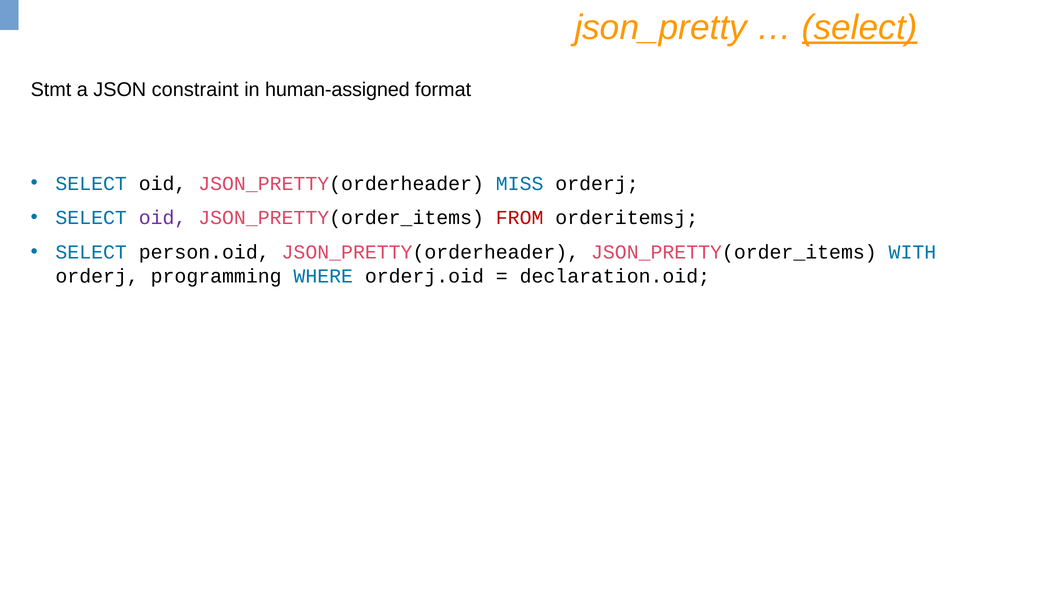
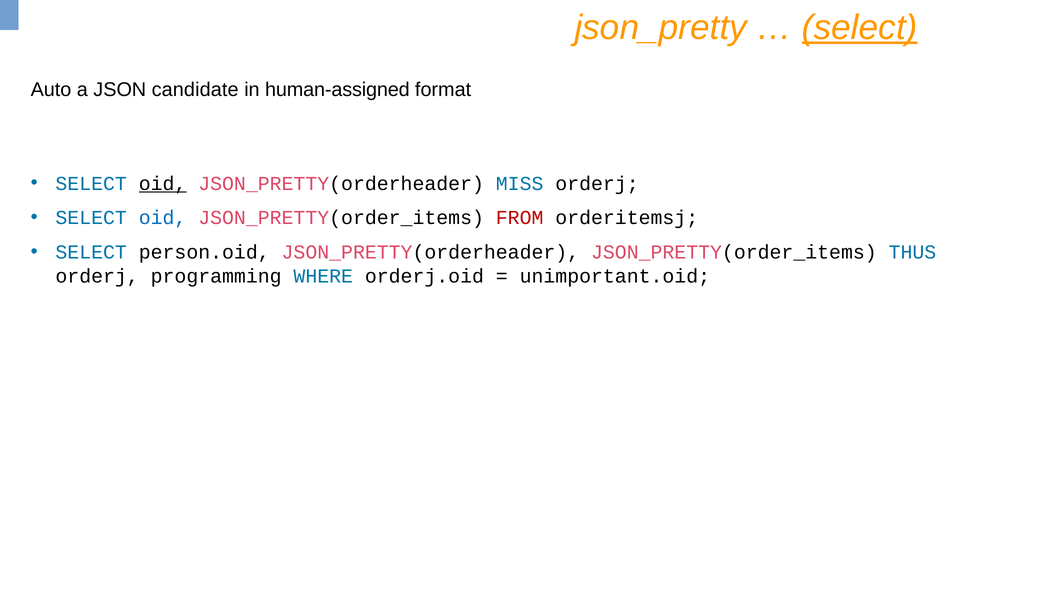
Stmt: Stmt -> Auto
constraint: constraint -> candidate
oid at (163, 184) underline: none -> present
oid at (163, 218) colour: purple -> blue
WITH: WITH -> THUS
declaration.oid: declaration.oid -> unimportant.oid
